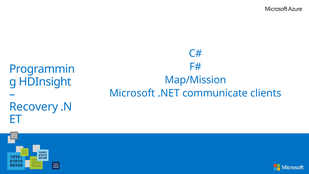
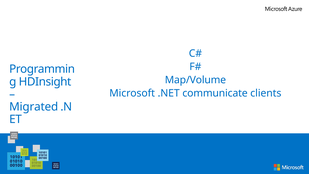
Map/Mission: Map/Mission -> Map/Volume
Recovery: Recovery -> Migrated
